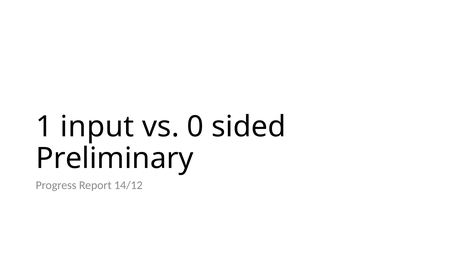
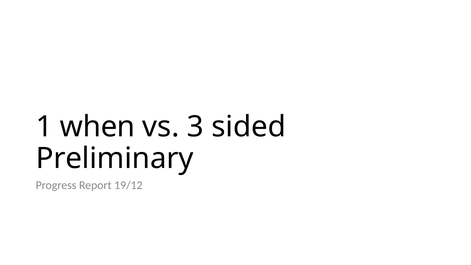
input: input -> when
0: 0 -> 3
14/12: 14/12 -> 19/12
